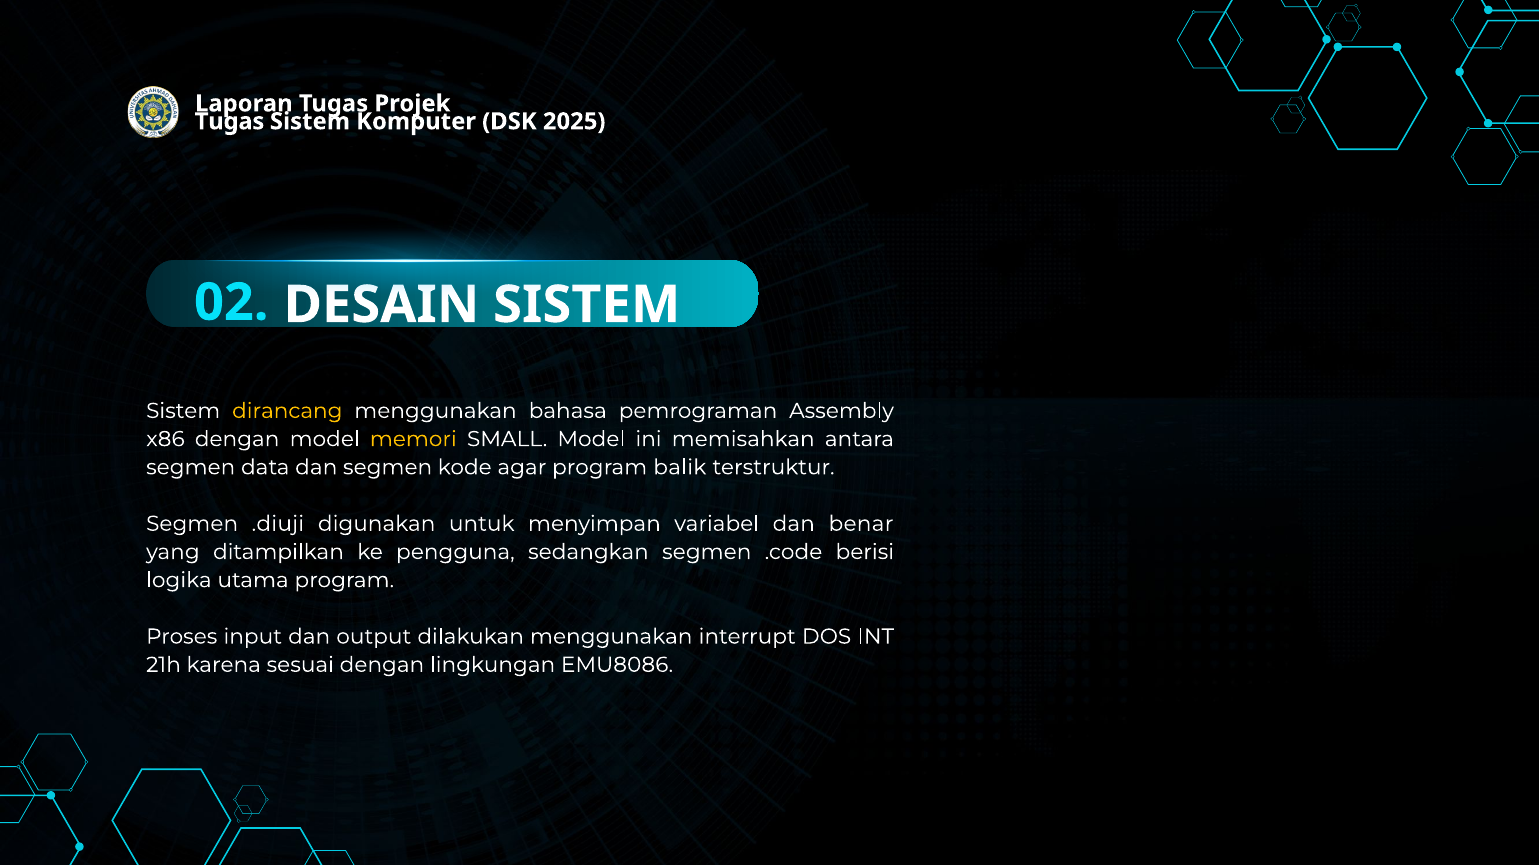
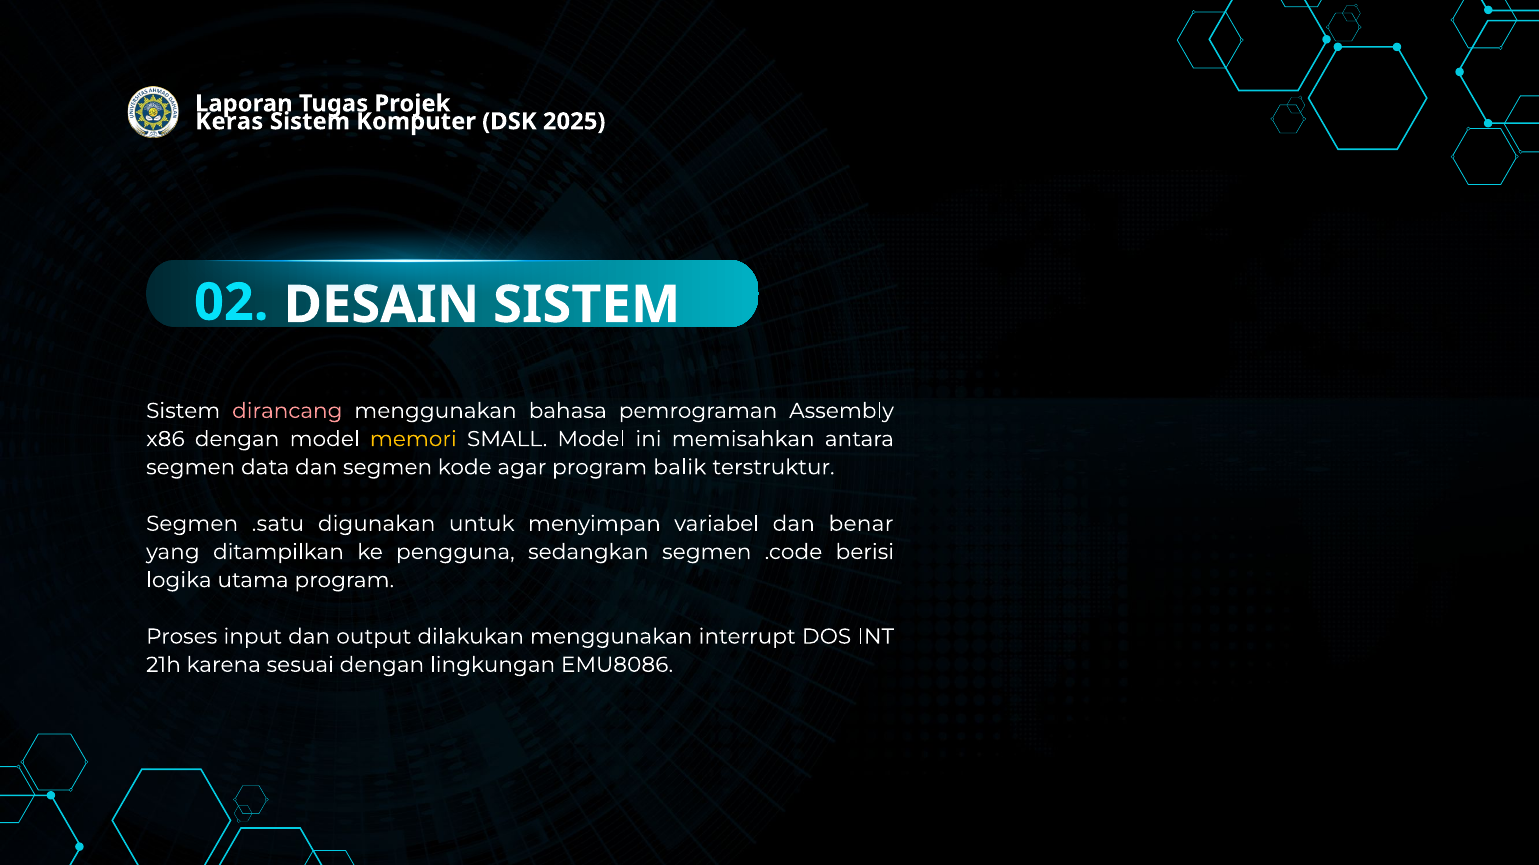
Tugas at (230, 122): Tugas -> Keras
dirancang colour: yellow -> pink
.diuji: .diuji -> .satu
